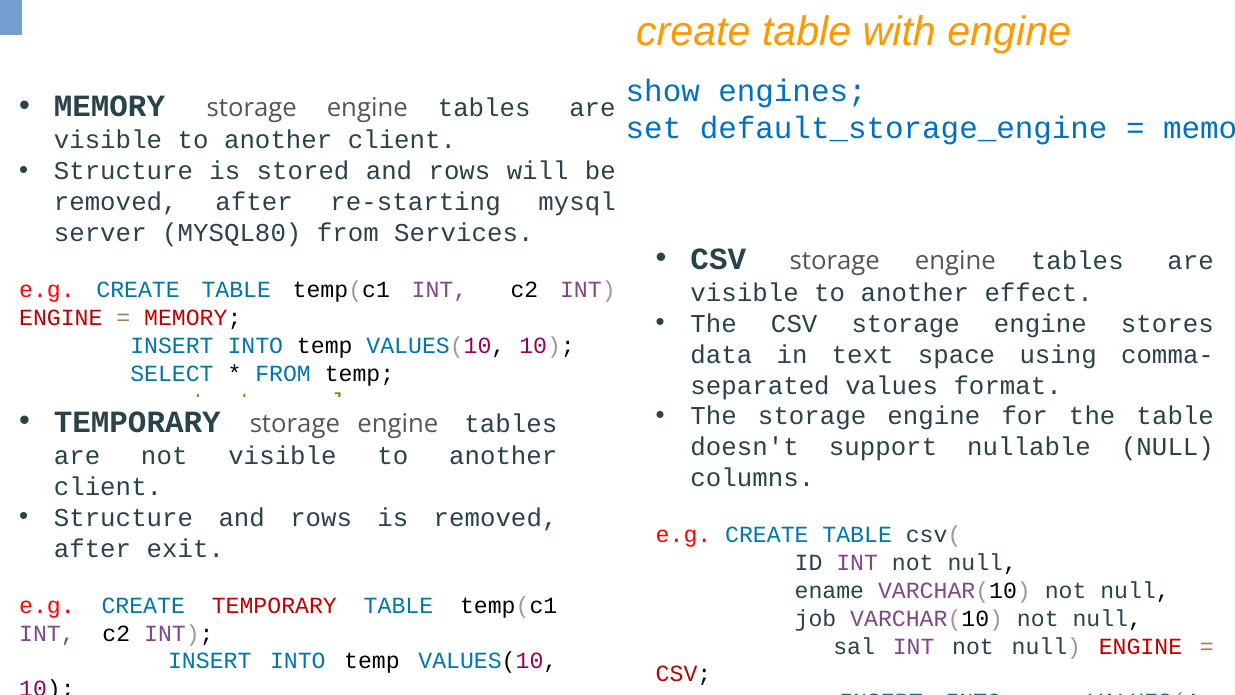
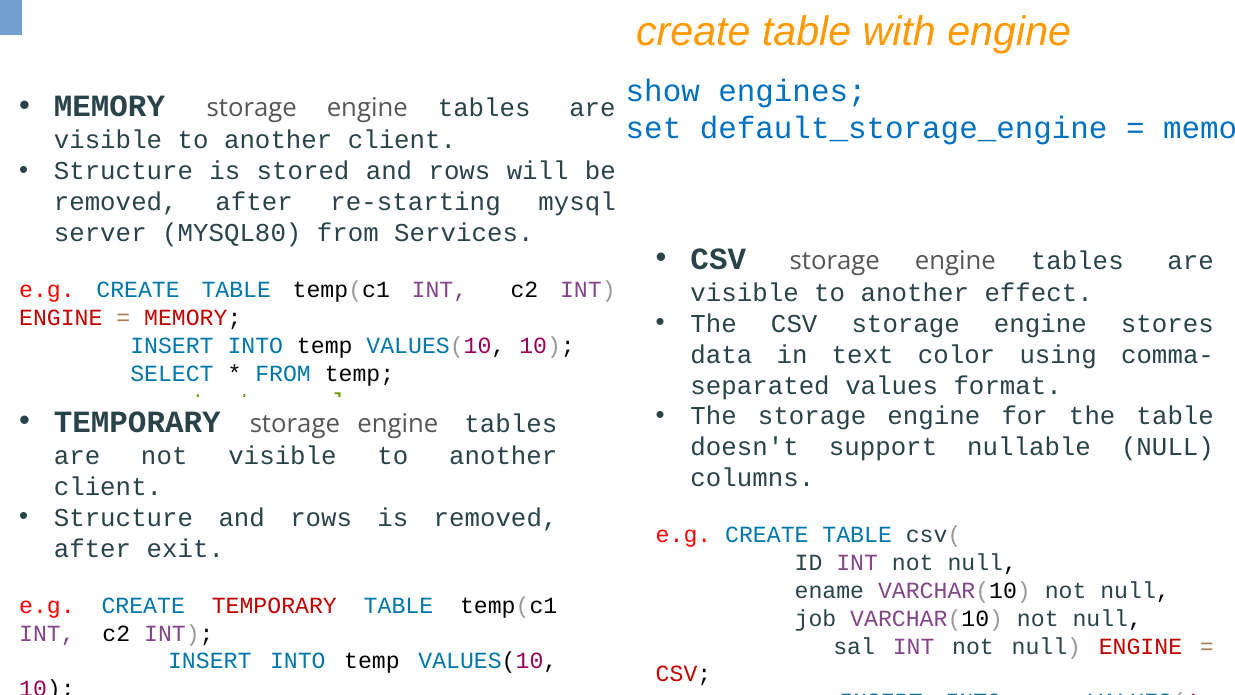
space: space -> color
